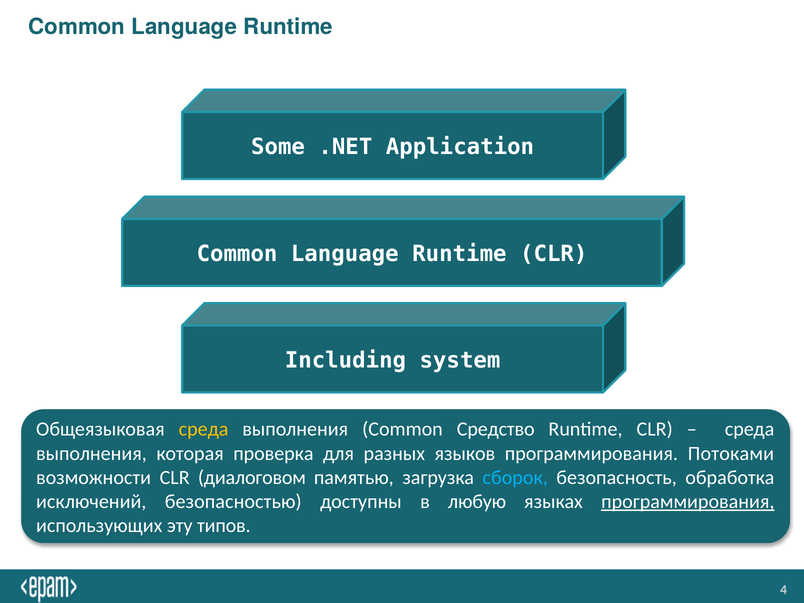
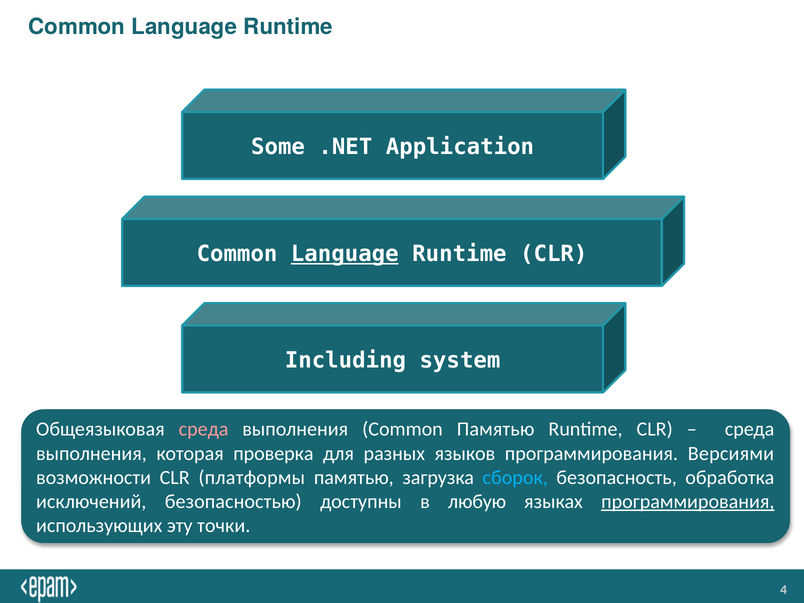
Language at (345, 254) underline: none -> present
среда at (204, 429) colour: yellow -> pink
Common Средство: Средство -> Памятью
Потоками: Потоками -> Версиями
диалоговом: диалоговом -> платформы
типов: типов -> точки
